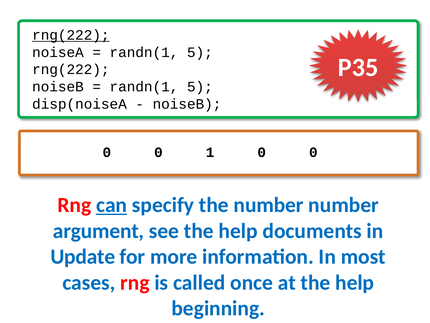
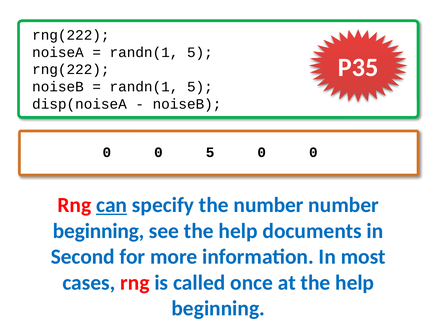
rng(222 at (71, 35) underline: present -> none
0 1: 1 -> 5
argument at (99, 231): argument -> beginning
Update: Update -> Second
